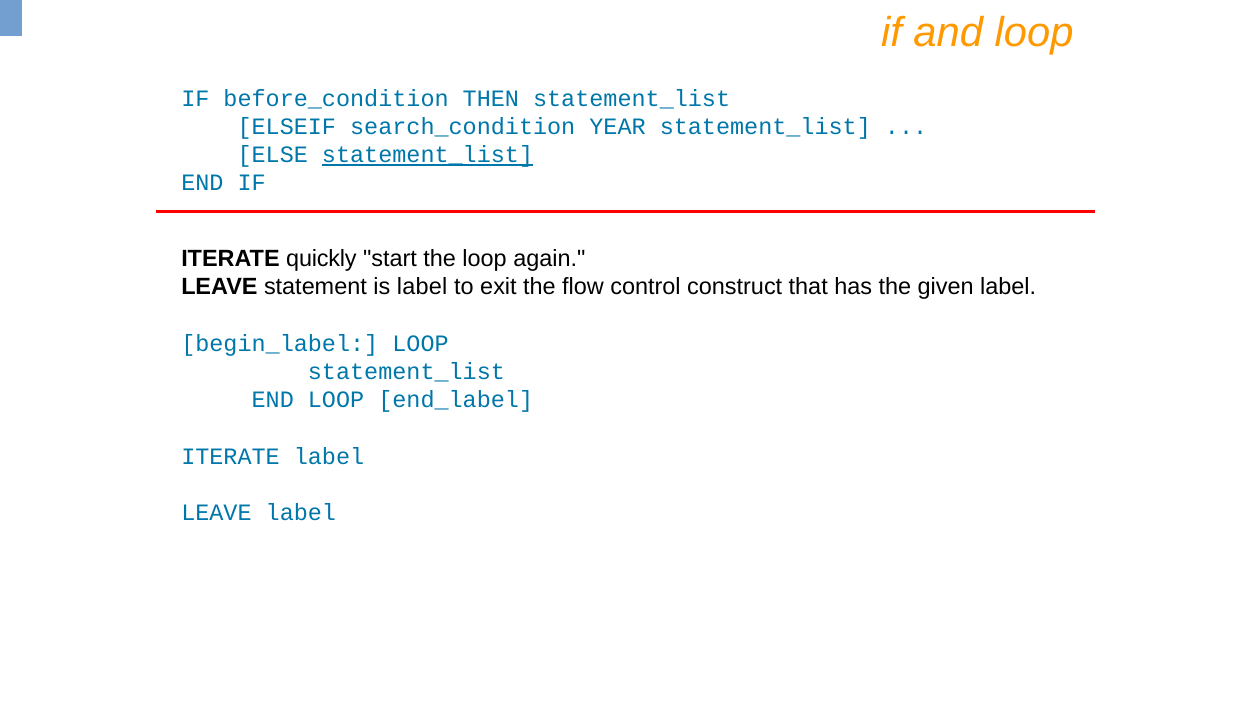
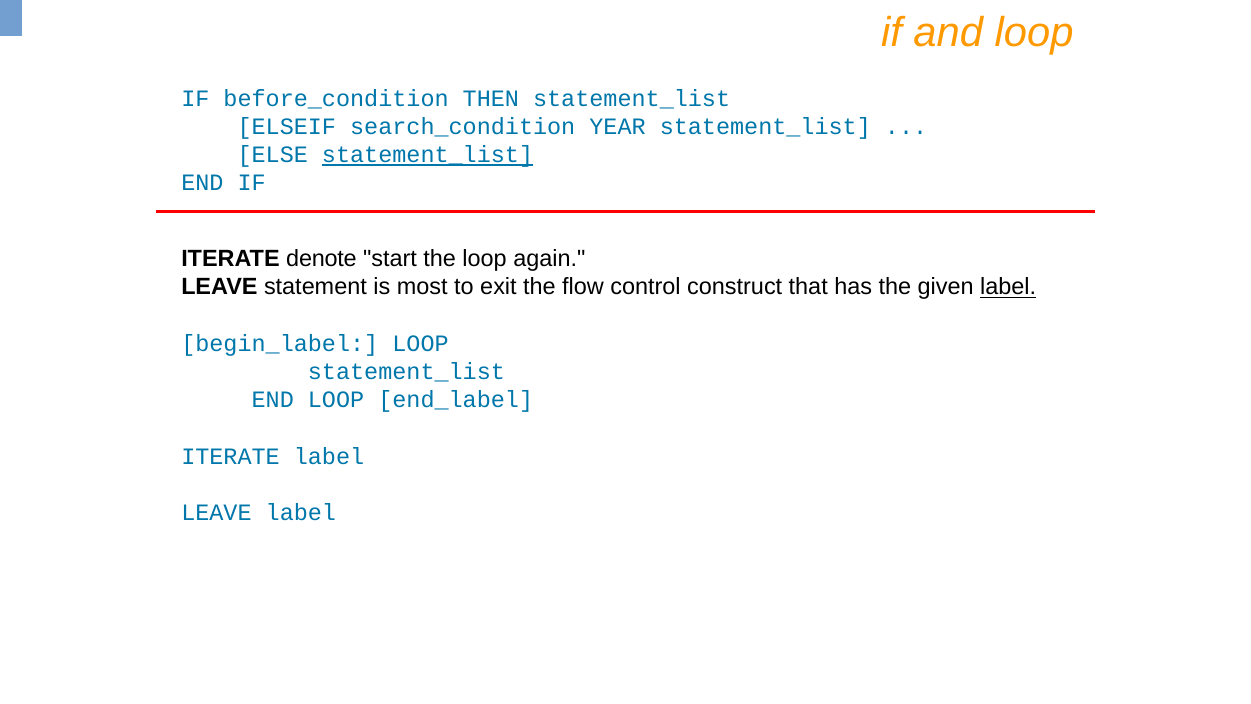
quickly: quickly -> denote
is label: label -> most
label at (1008, 287) underline: none -> present
